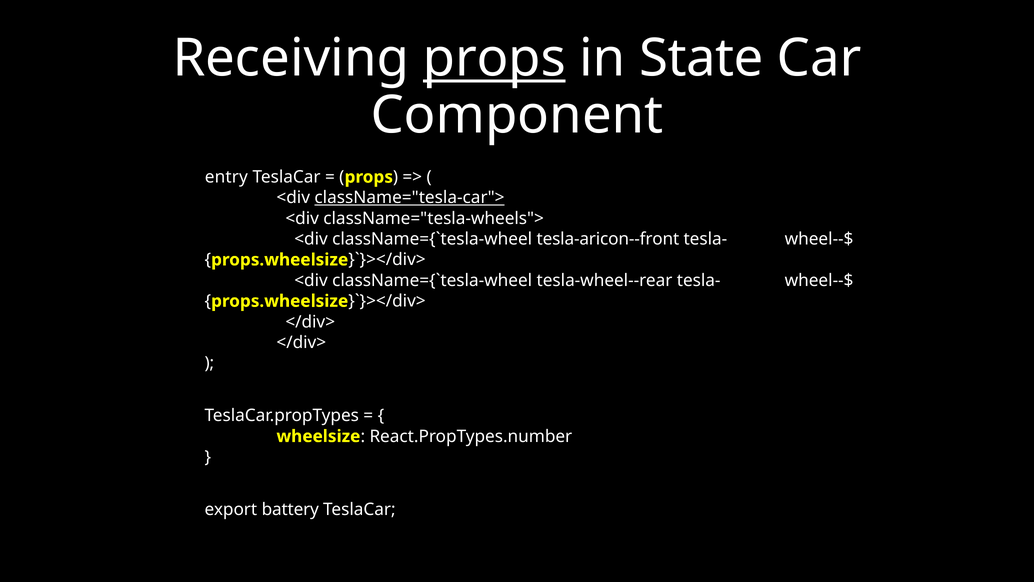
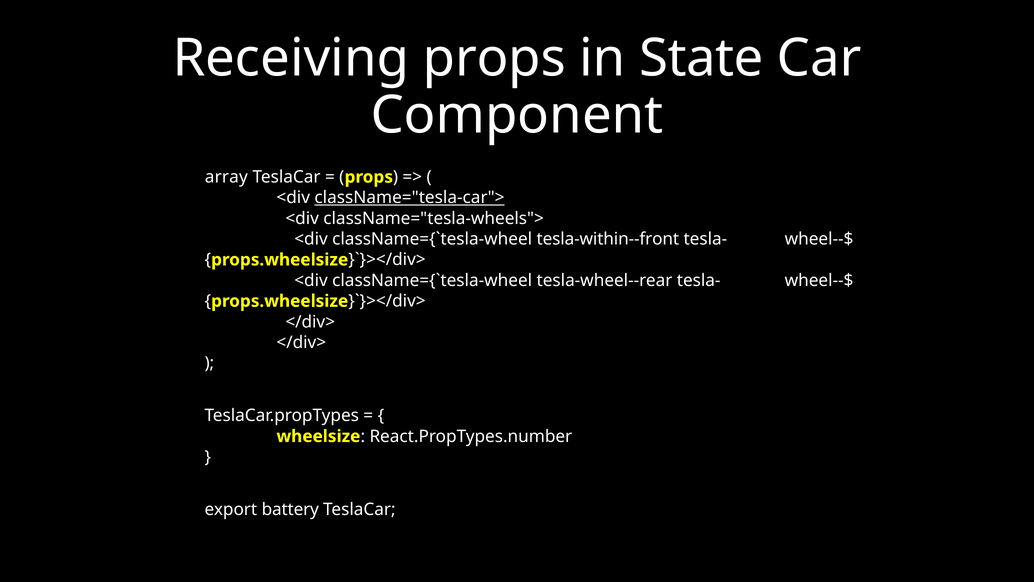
props at (494, 58) underline: present -> none
entry: entry -> array
tesla-aricon--front: tesla-aricon--front -> tesla-within--front
